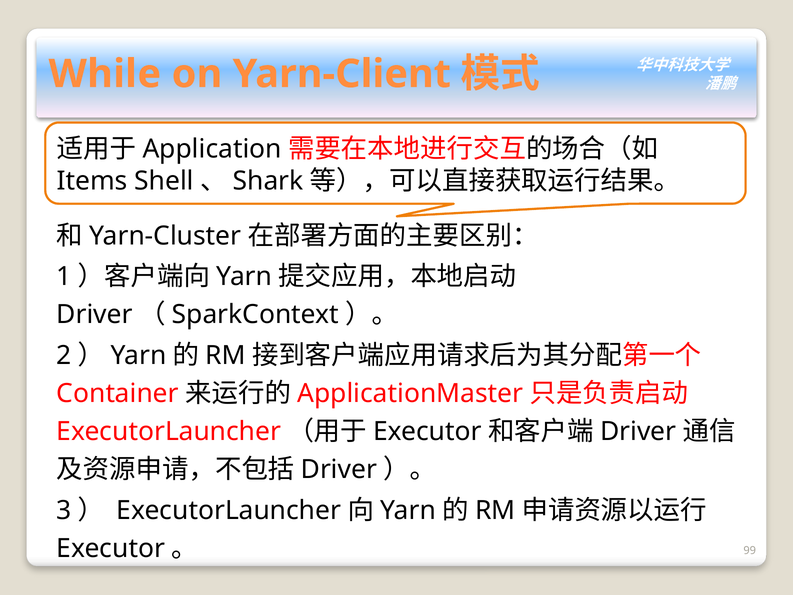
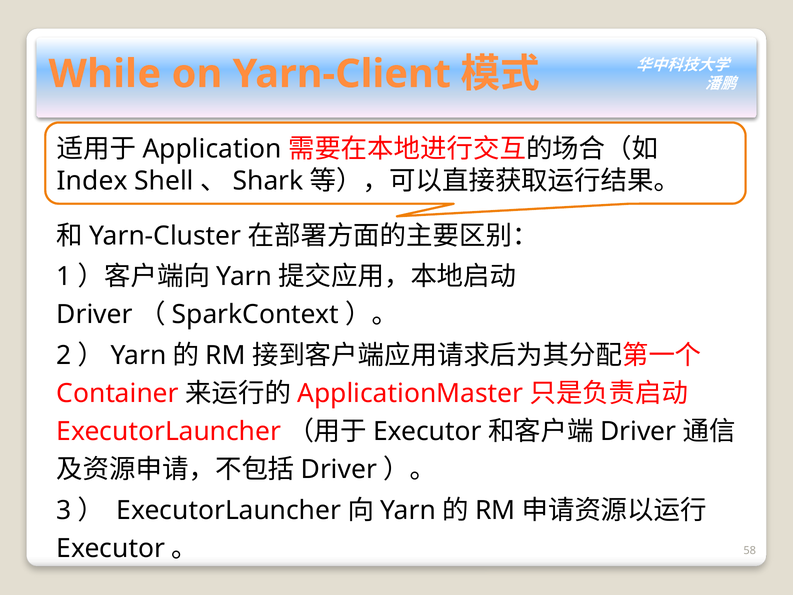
Items: Items -> Index
99: 99 -> 58
